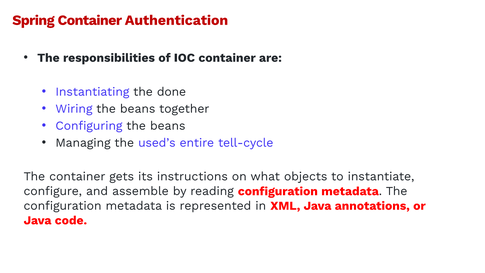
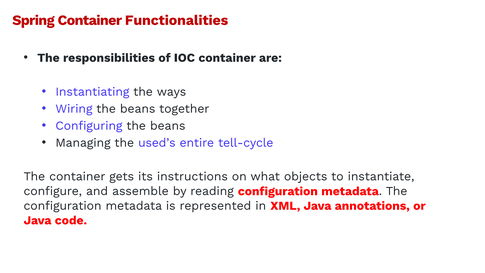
Authentication: Authentication -> Functionalities
done: done -> ways
